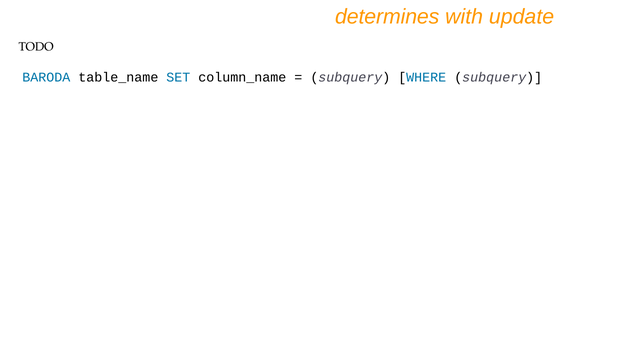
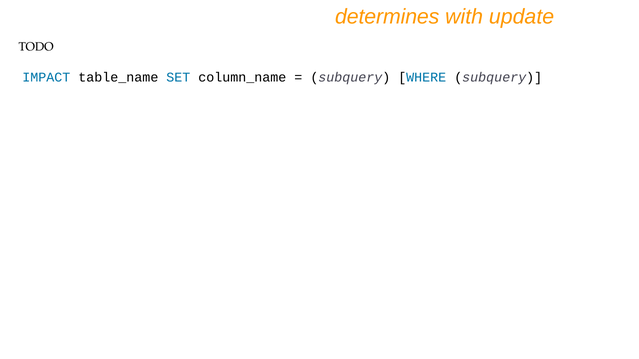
BARODA: BARODA -> IMPACT
